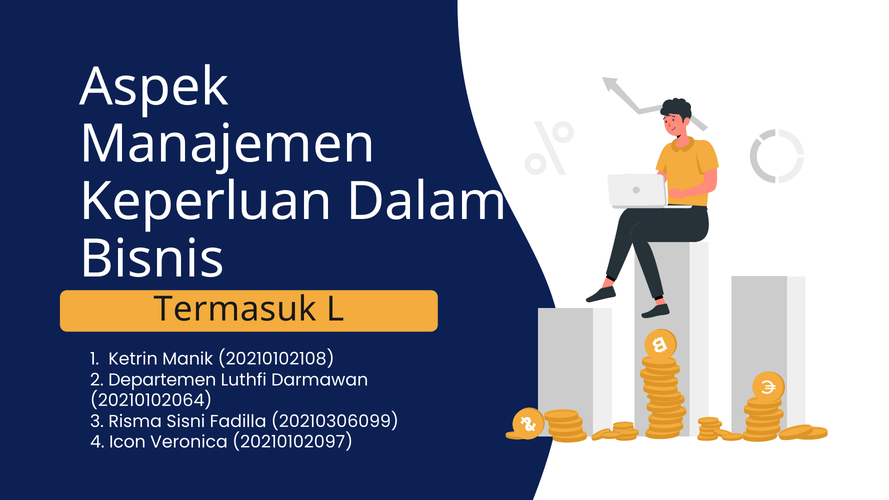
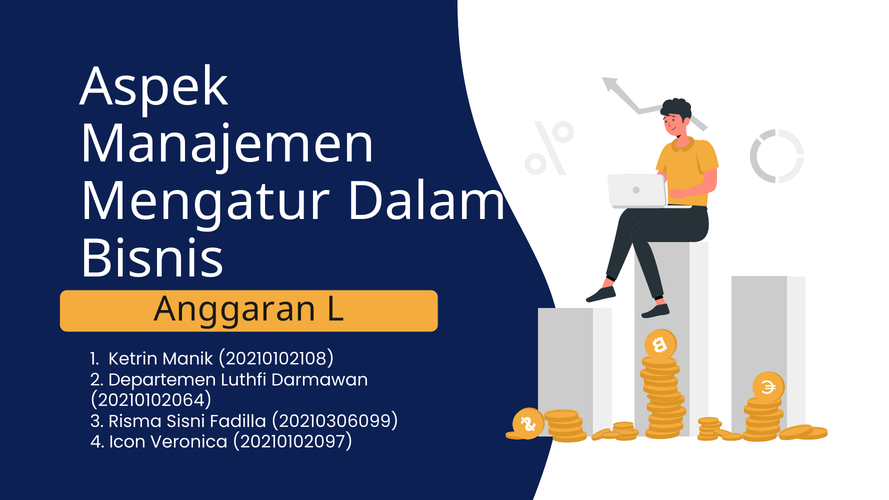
Keperluan: Keperluan -> Mengatur
Termasuk: Termasuk -> Anggaran
